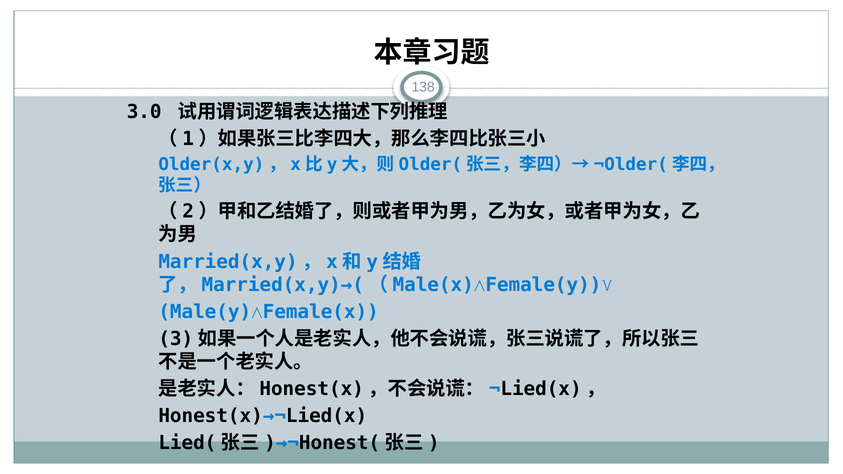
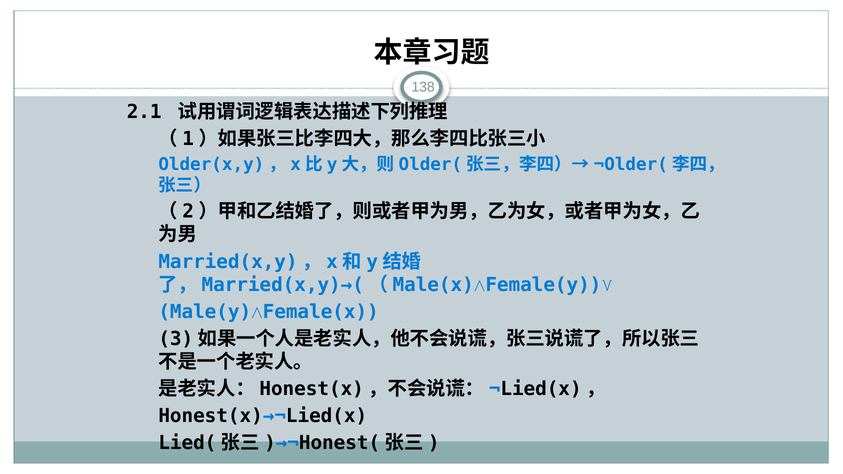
3.0: 3.0 -> 2.1
